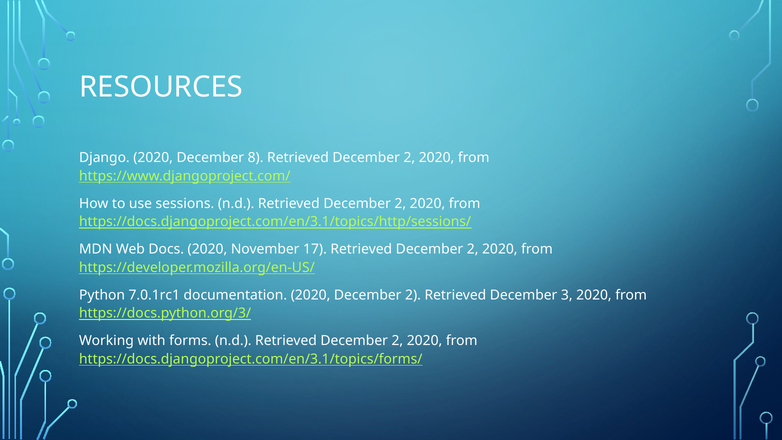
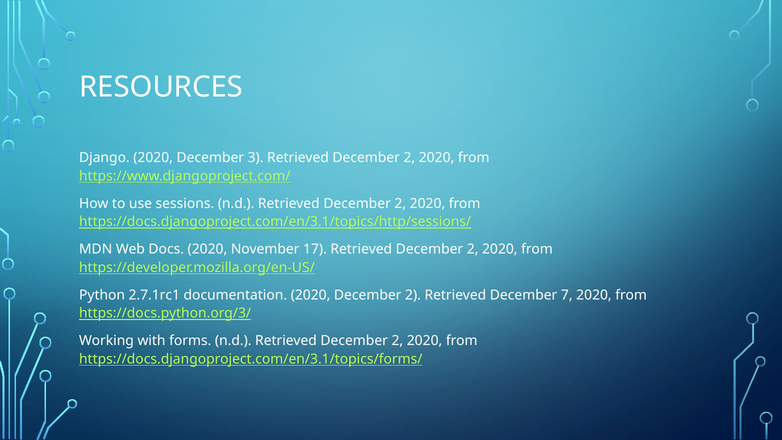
8: 8 -> 3
7.0.1rc1: 7.0.1rc1 -> 2.7.1rc1
3: 3 -> 7
